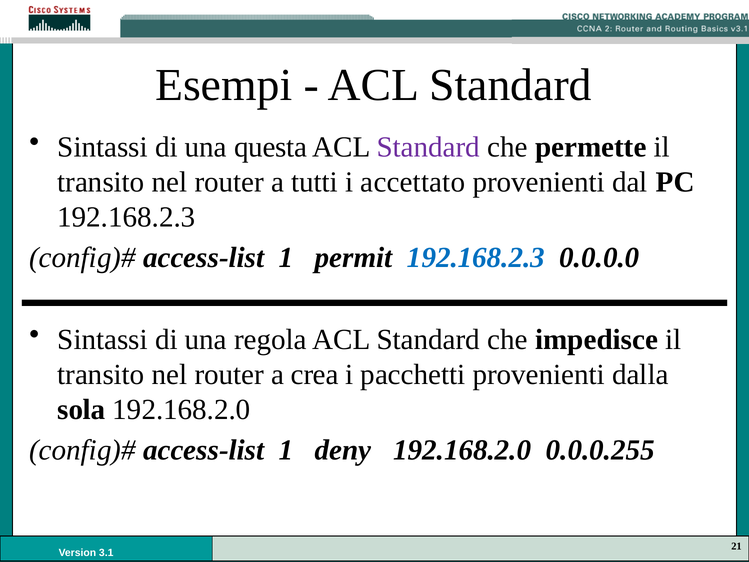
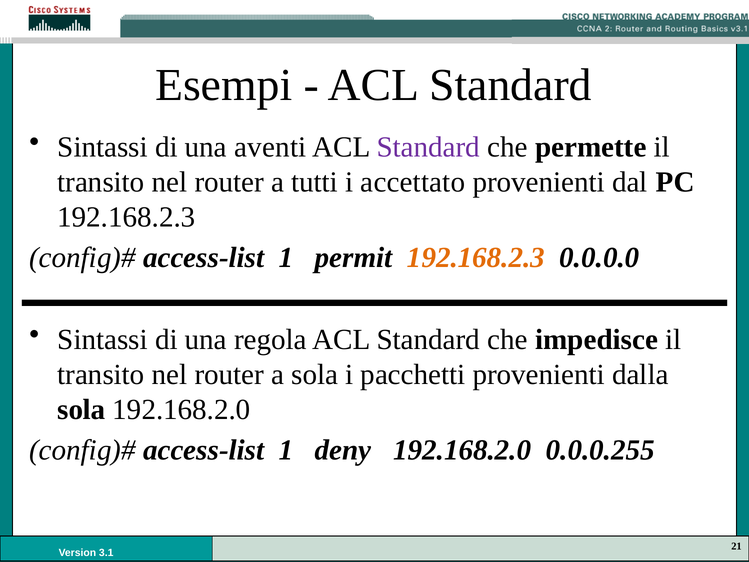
questa: questa -> aventi
192.168.2.3 at (476, 258) colour: blue -> orange
a crea: crea -> sola
